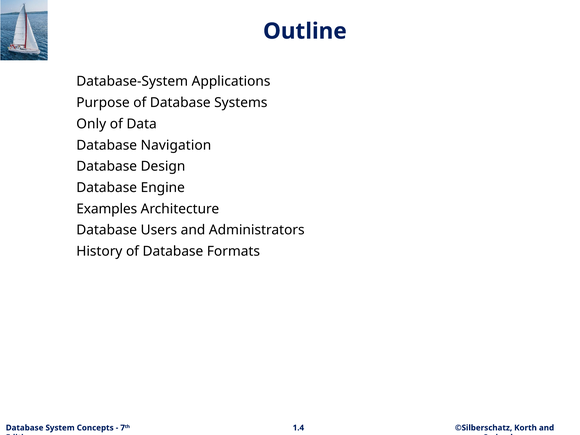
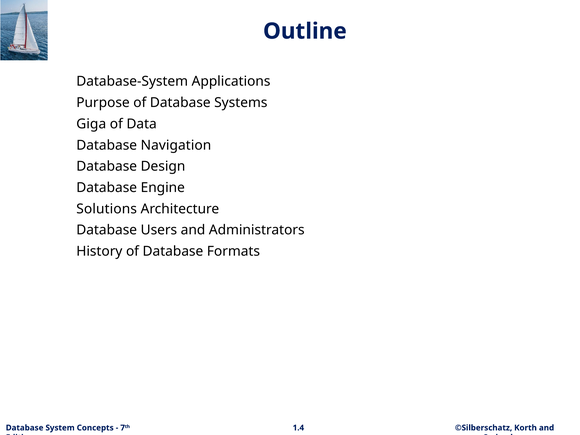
Only: Only -> Giga
Examples: Examples -> Solutions
